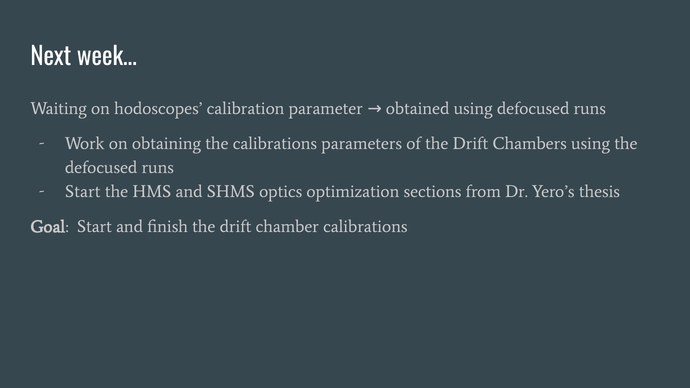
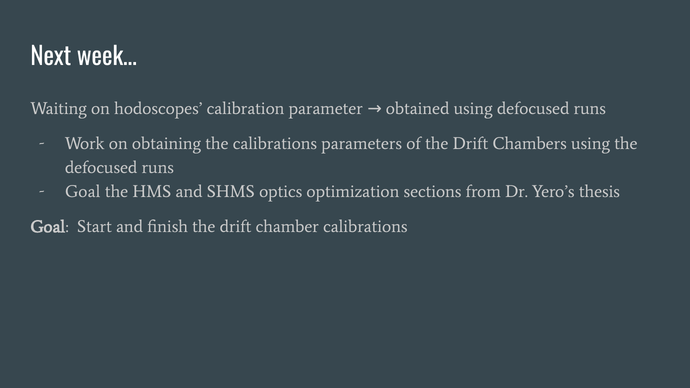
Start at (83, 191): Start -> Goal
